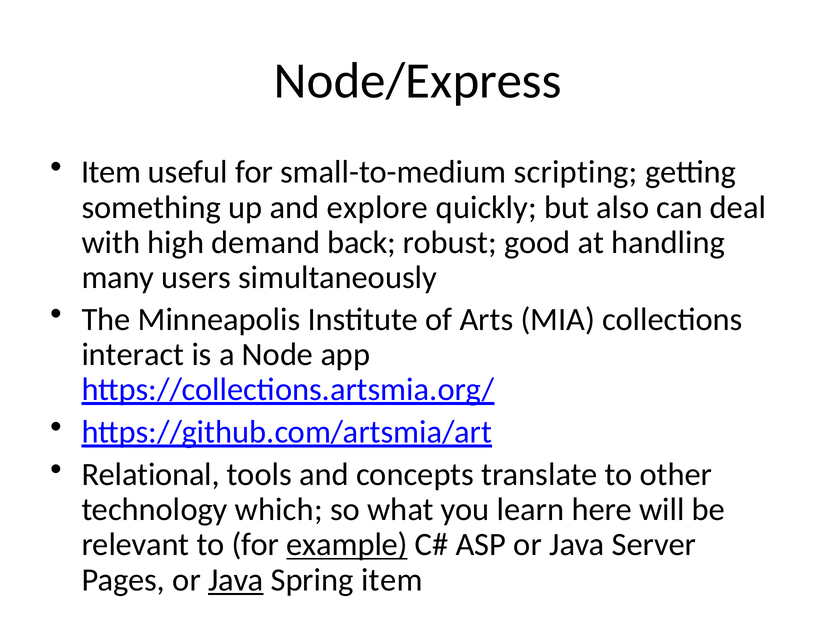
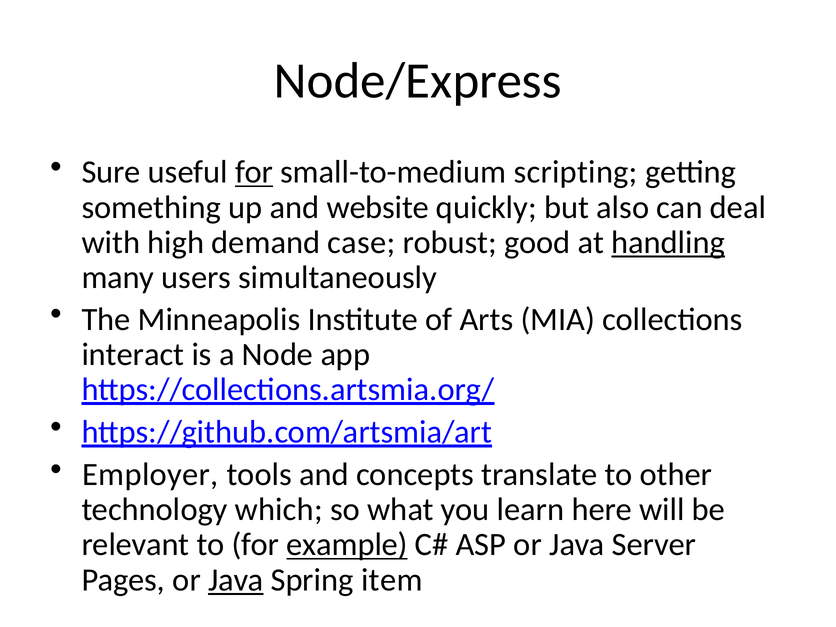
Item at (111, 172): Item -> Sure
for at (254, 172) underline: none -> present
explore: explore -> website
back: back -> case
handling underline: none -> present
Relational: Relational -> Employer
